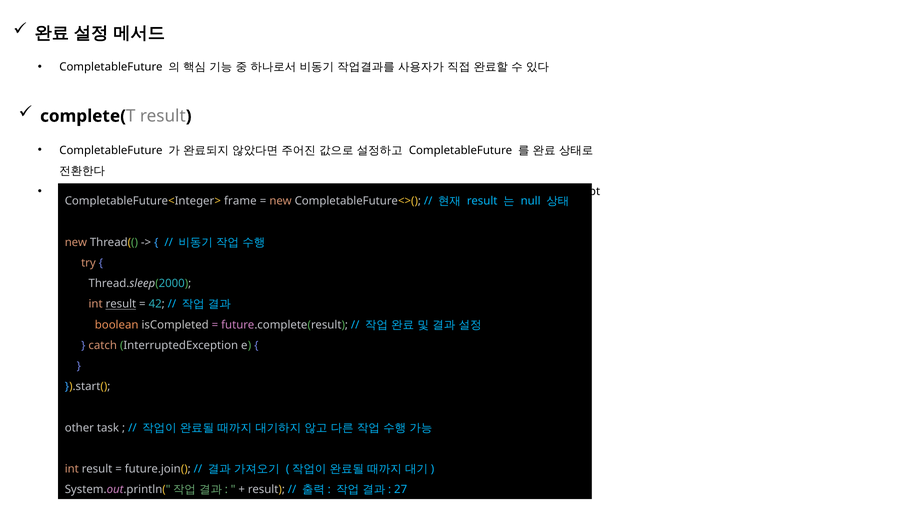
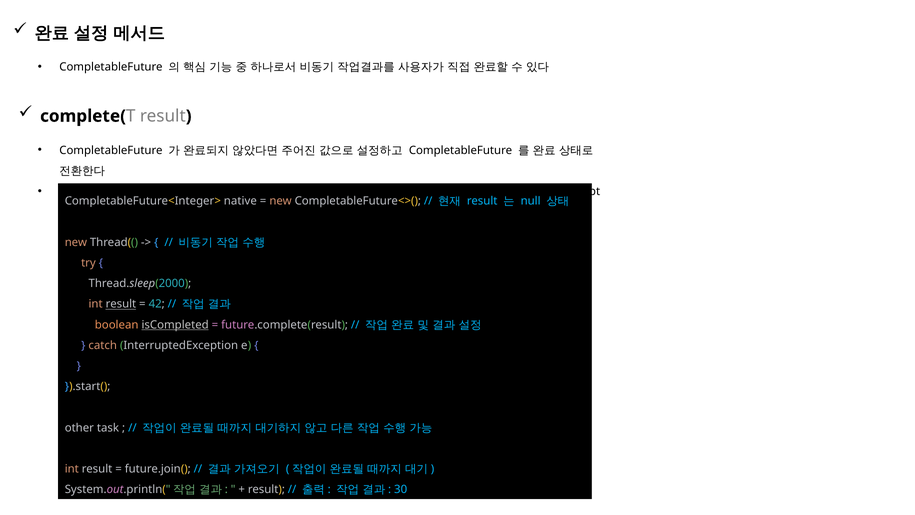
frame: frame -> native
isCompleted underline: none -> present
27: 27 -> 30
